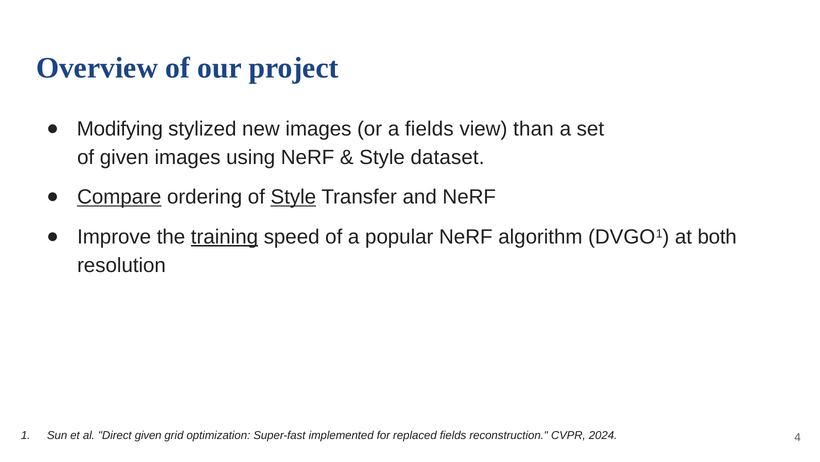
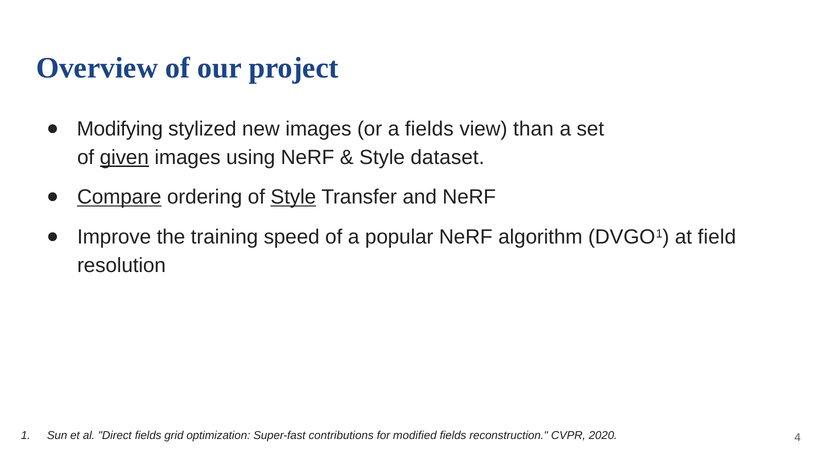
given at (124, 157) underline: none -> present
training underline: present -> none
both: both -> field
Direct given: given -> fields
implemented: implemented -> contributions
replaced: replaced -> modified
2024: 2024 -> 2020
